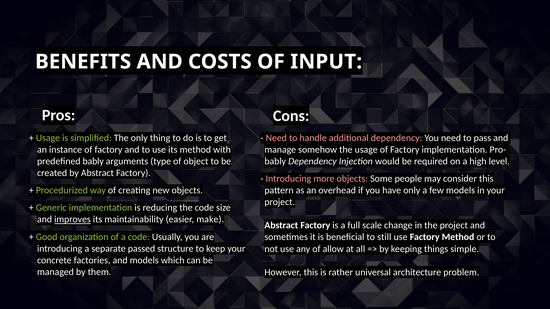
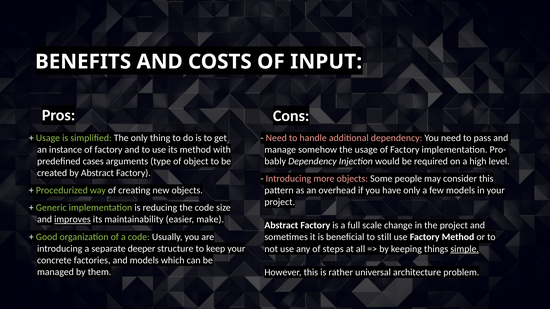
predefined bably: bably -> cases
passed: passed -> deeper
allow: allow -> steps
simple underline: none -> present
